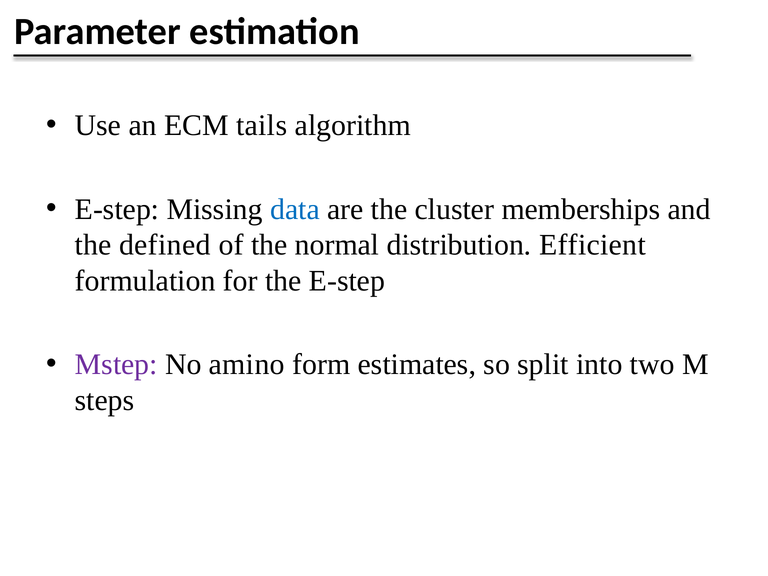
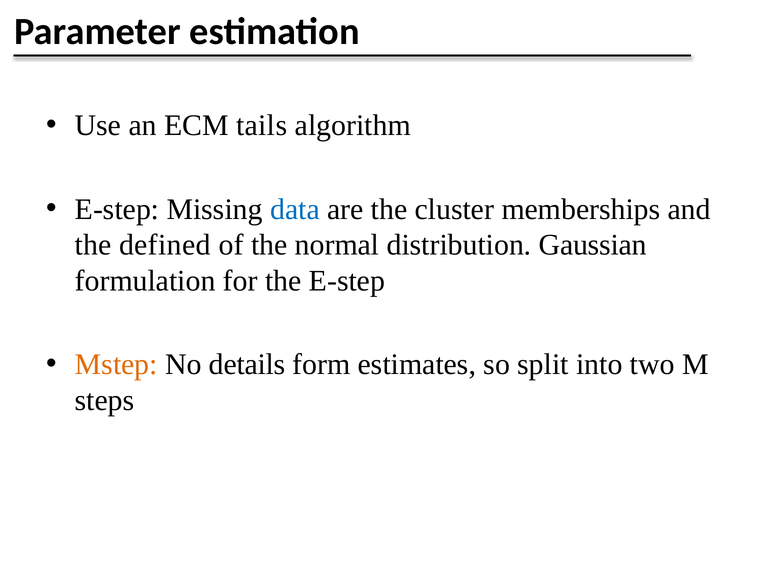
Efficient: Efficient -> Gaussian
Mstep colour: purple -> orange
amino: amino -> details
